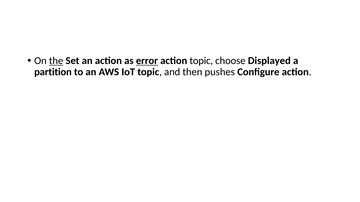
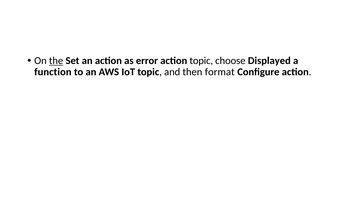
error underline: present -> none
partition: partition -> function
pushes: pushes -> format
